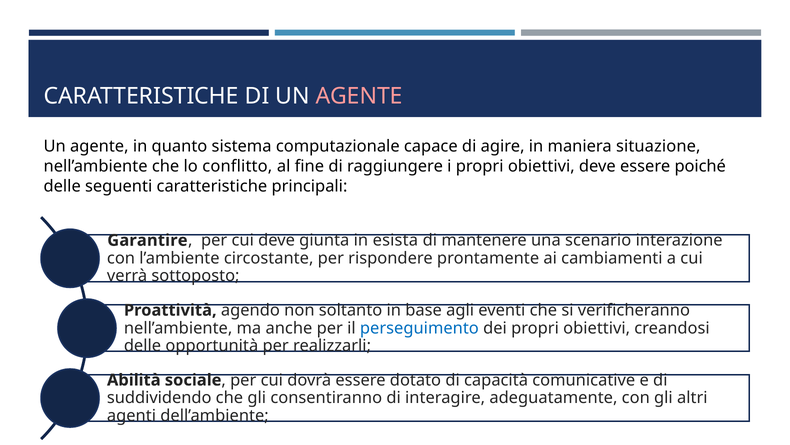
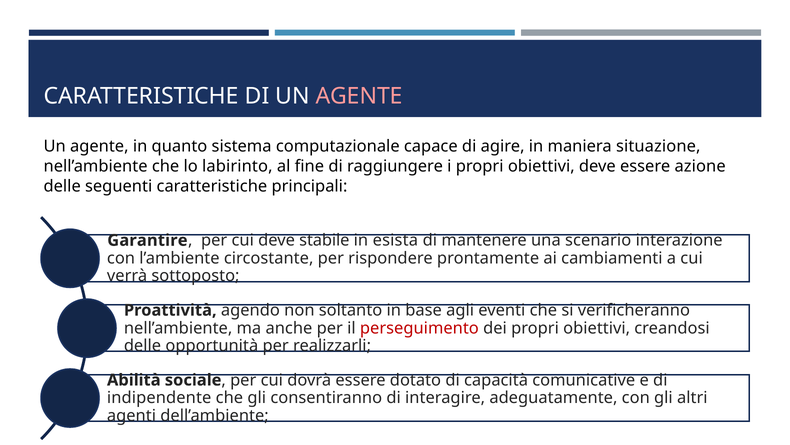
conflitto: conflitto -> labirinto
poiché: poiché -> azione
giunta: giunta -> stabile
perseguimento colour: blue -> red
suddividendo: suddividendo -> indipendente
